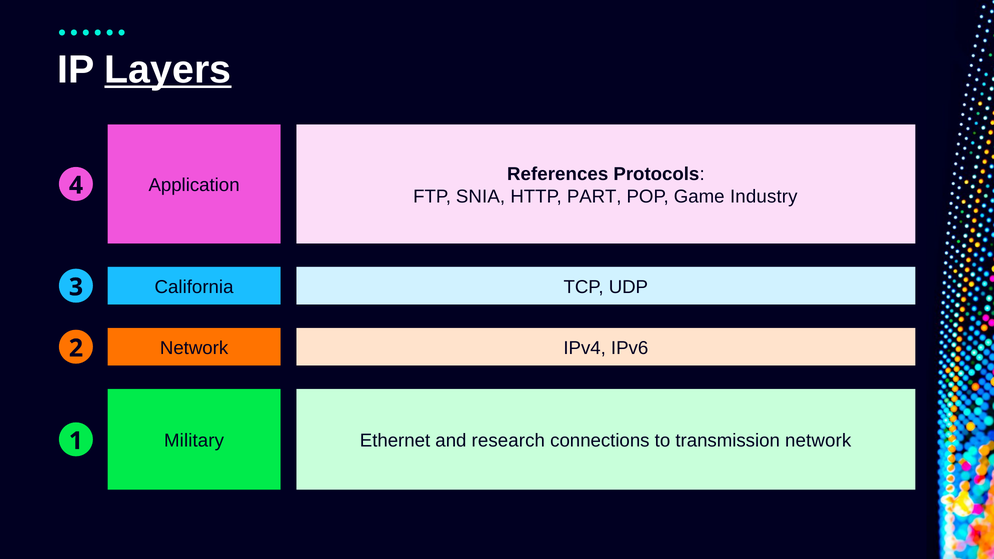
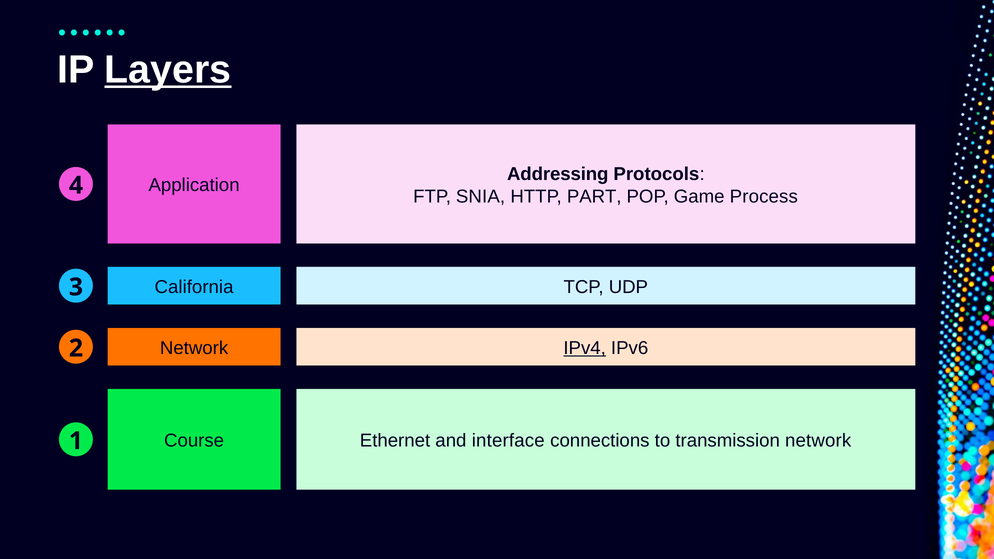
References: References -> Addressing
Industry: Industry -> Process
IPv4 underline: none -> present
Military: Military -> Course
research: research -> interface
